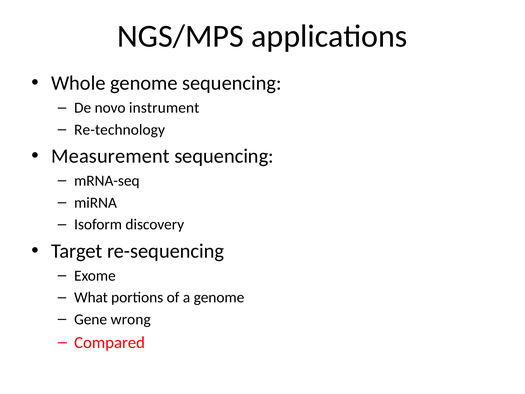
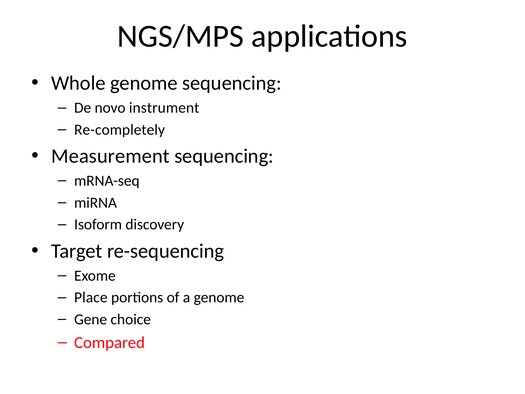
Re-technology: Re-technology -> Re-completely
What: What -> Place
wrong: wrong -> choice
